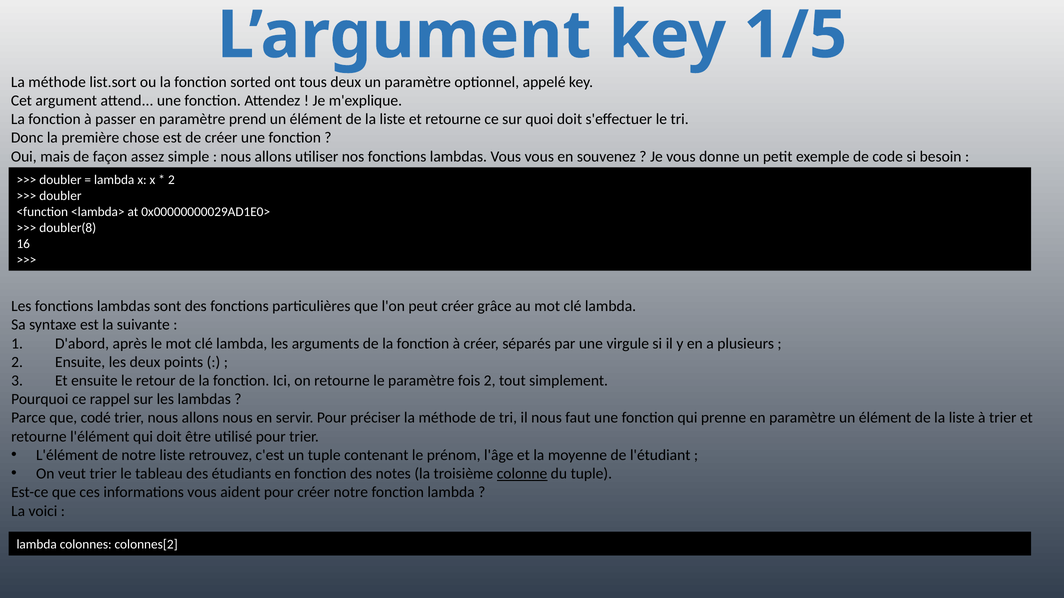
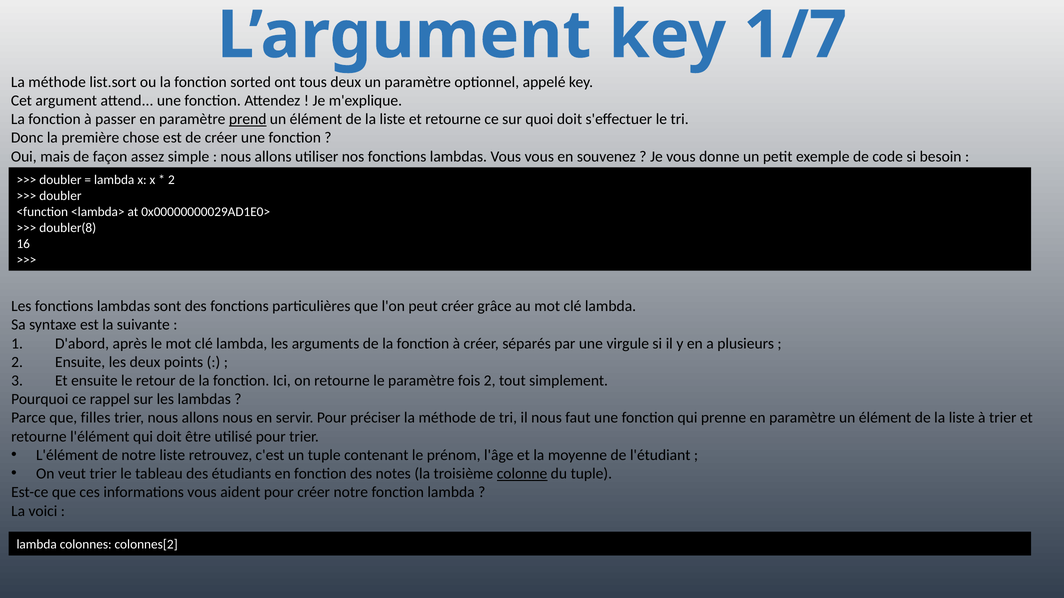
1/5: 1/5 -> 1/7
prend underline: none -> present
codé: codé -> filles
